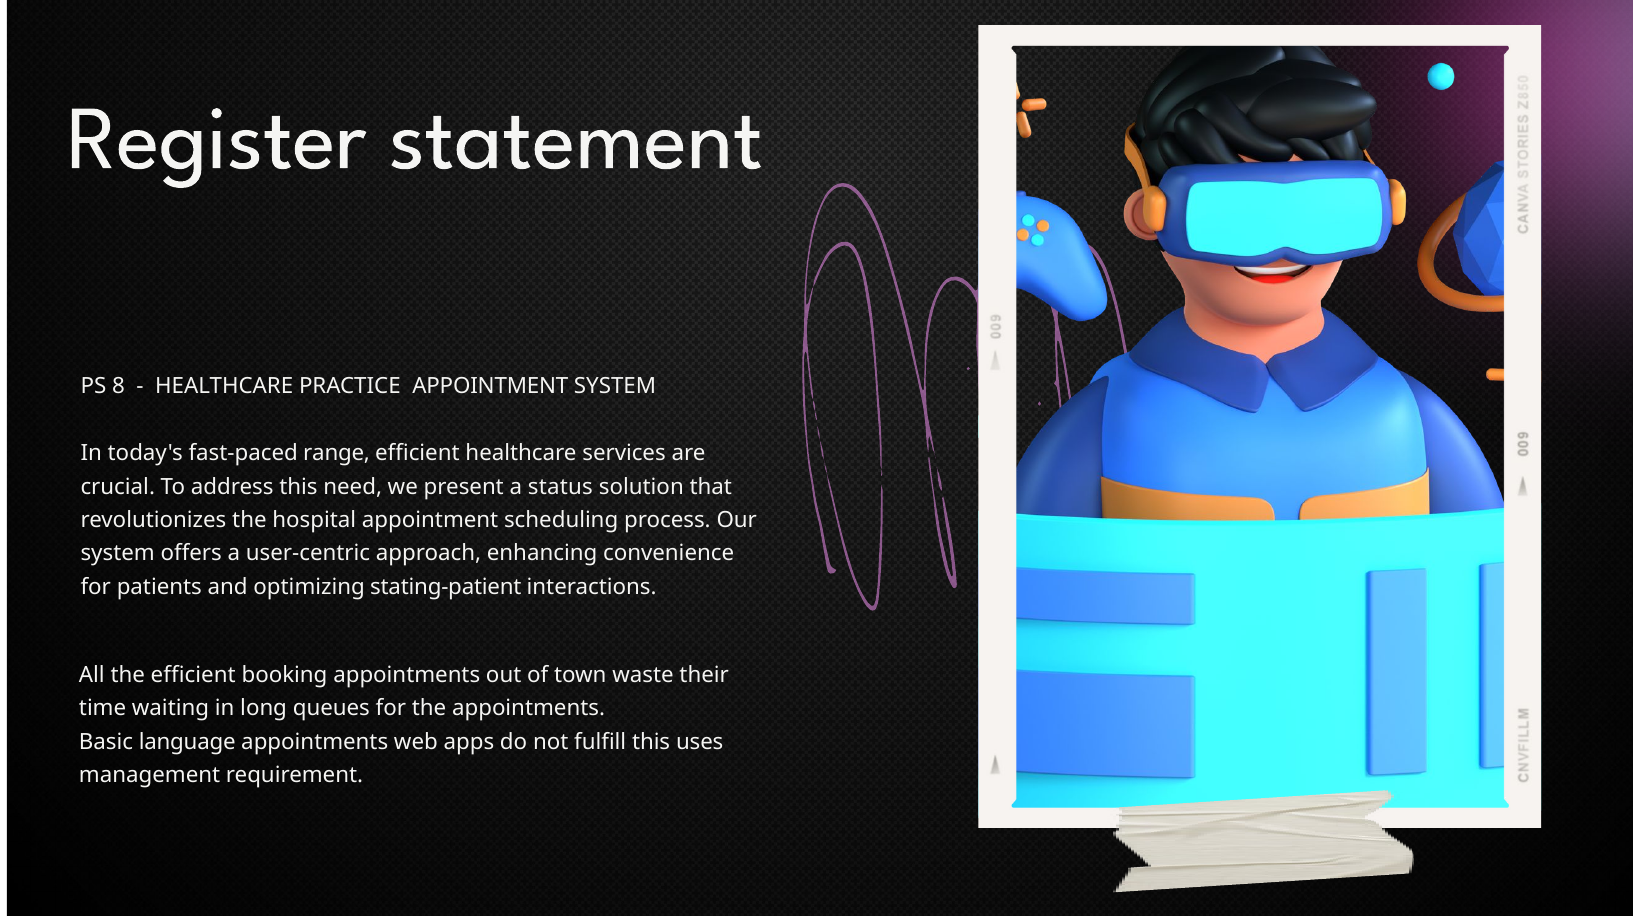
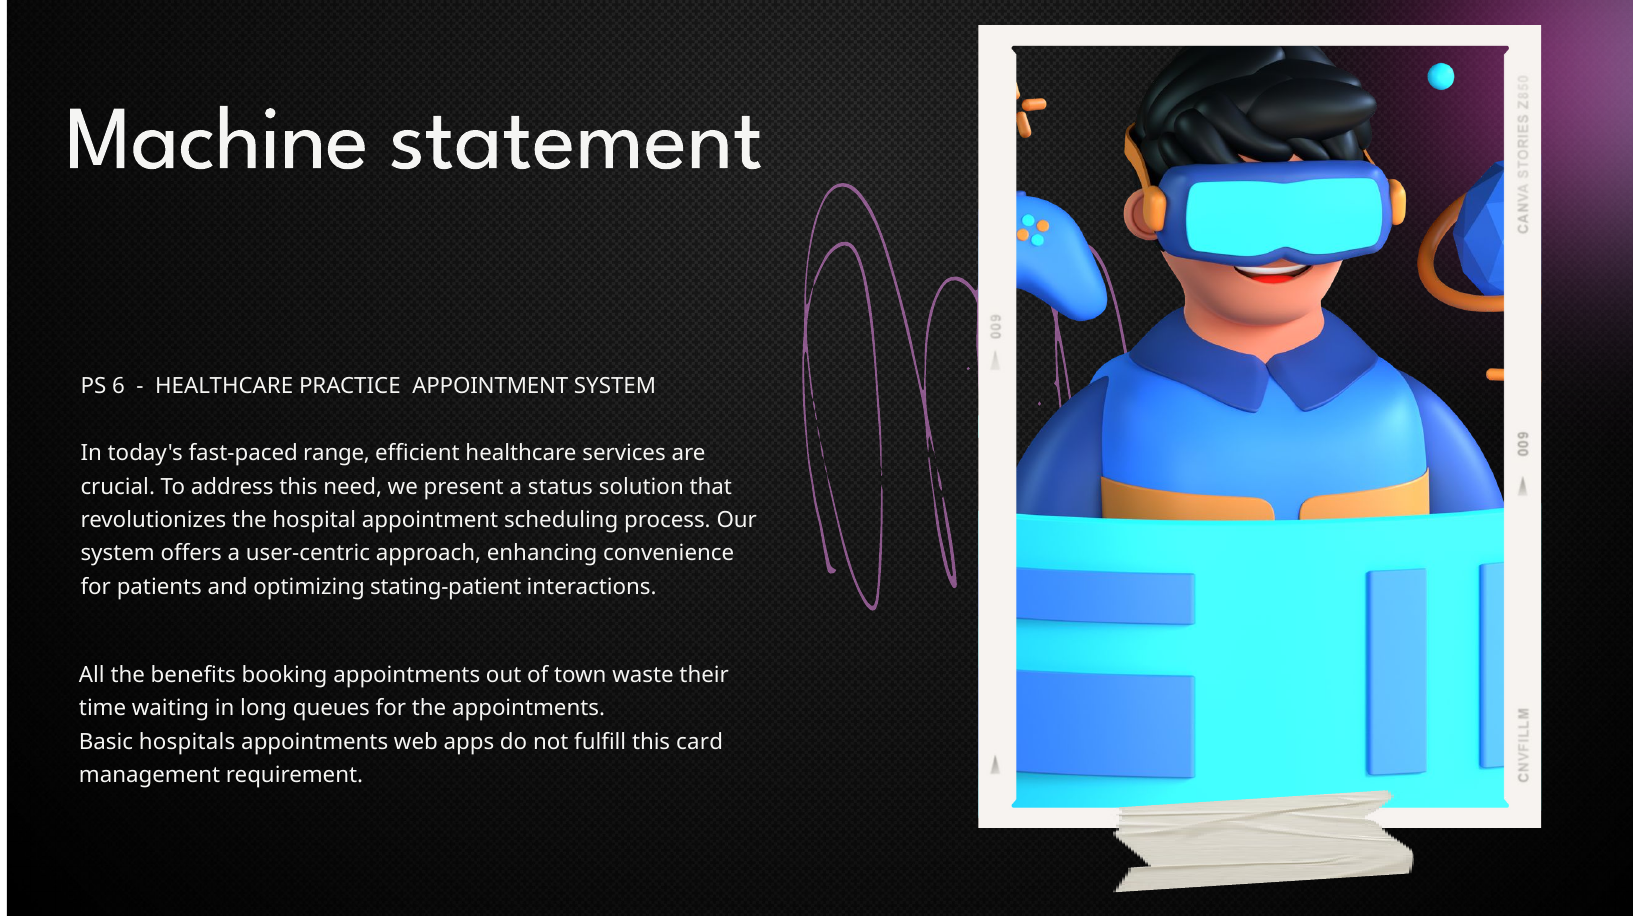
Register: Register -> Machine
8: 8 -> 6
the efficient: efficient -> benefits
language: language -> hospitals
uses: uses -> card
